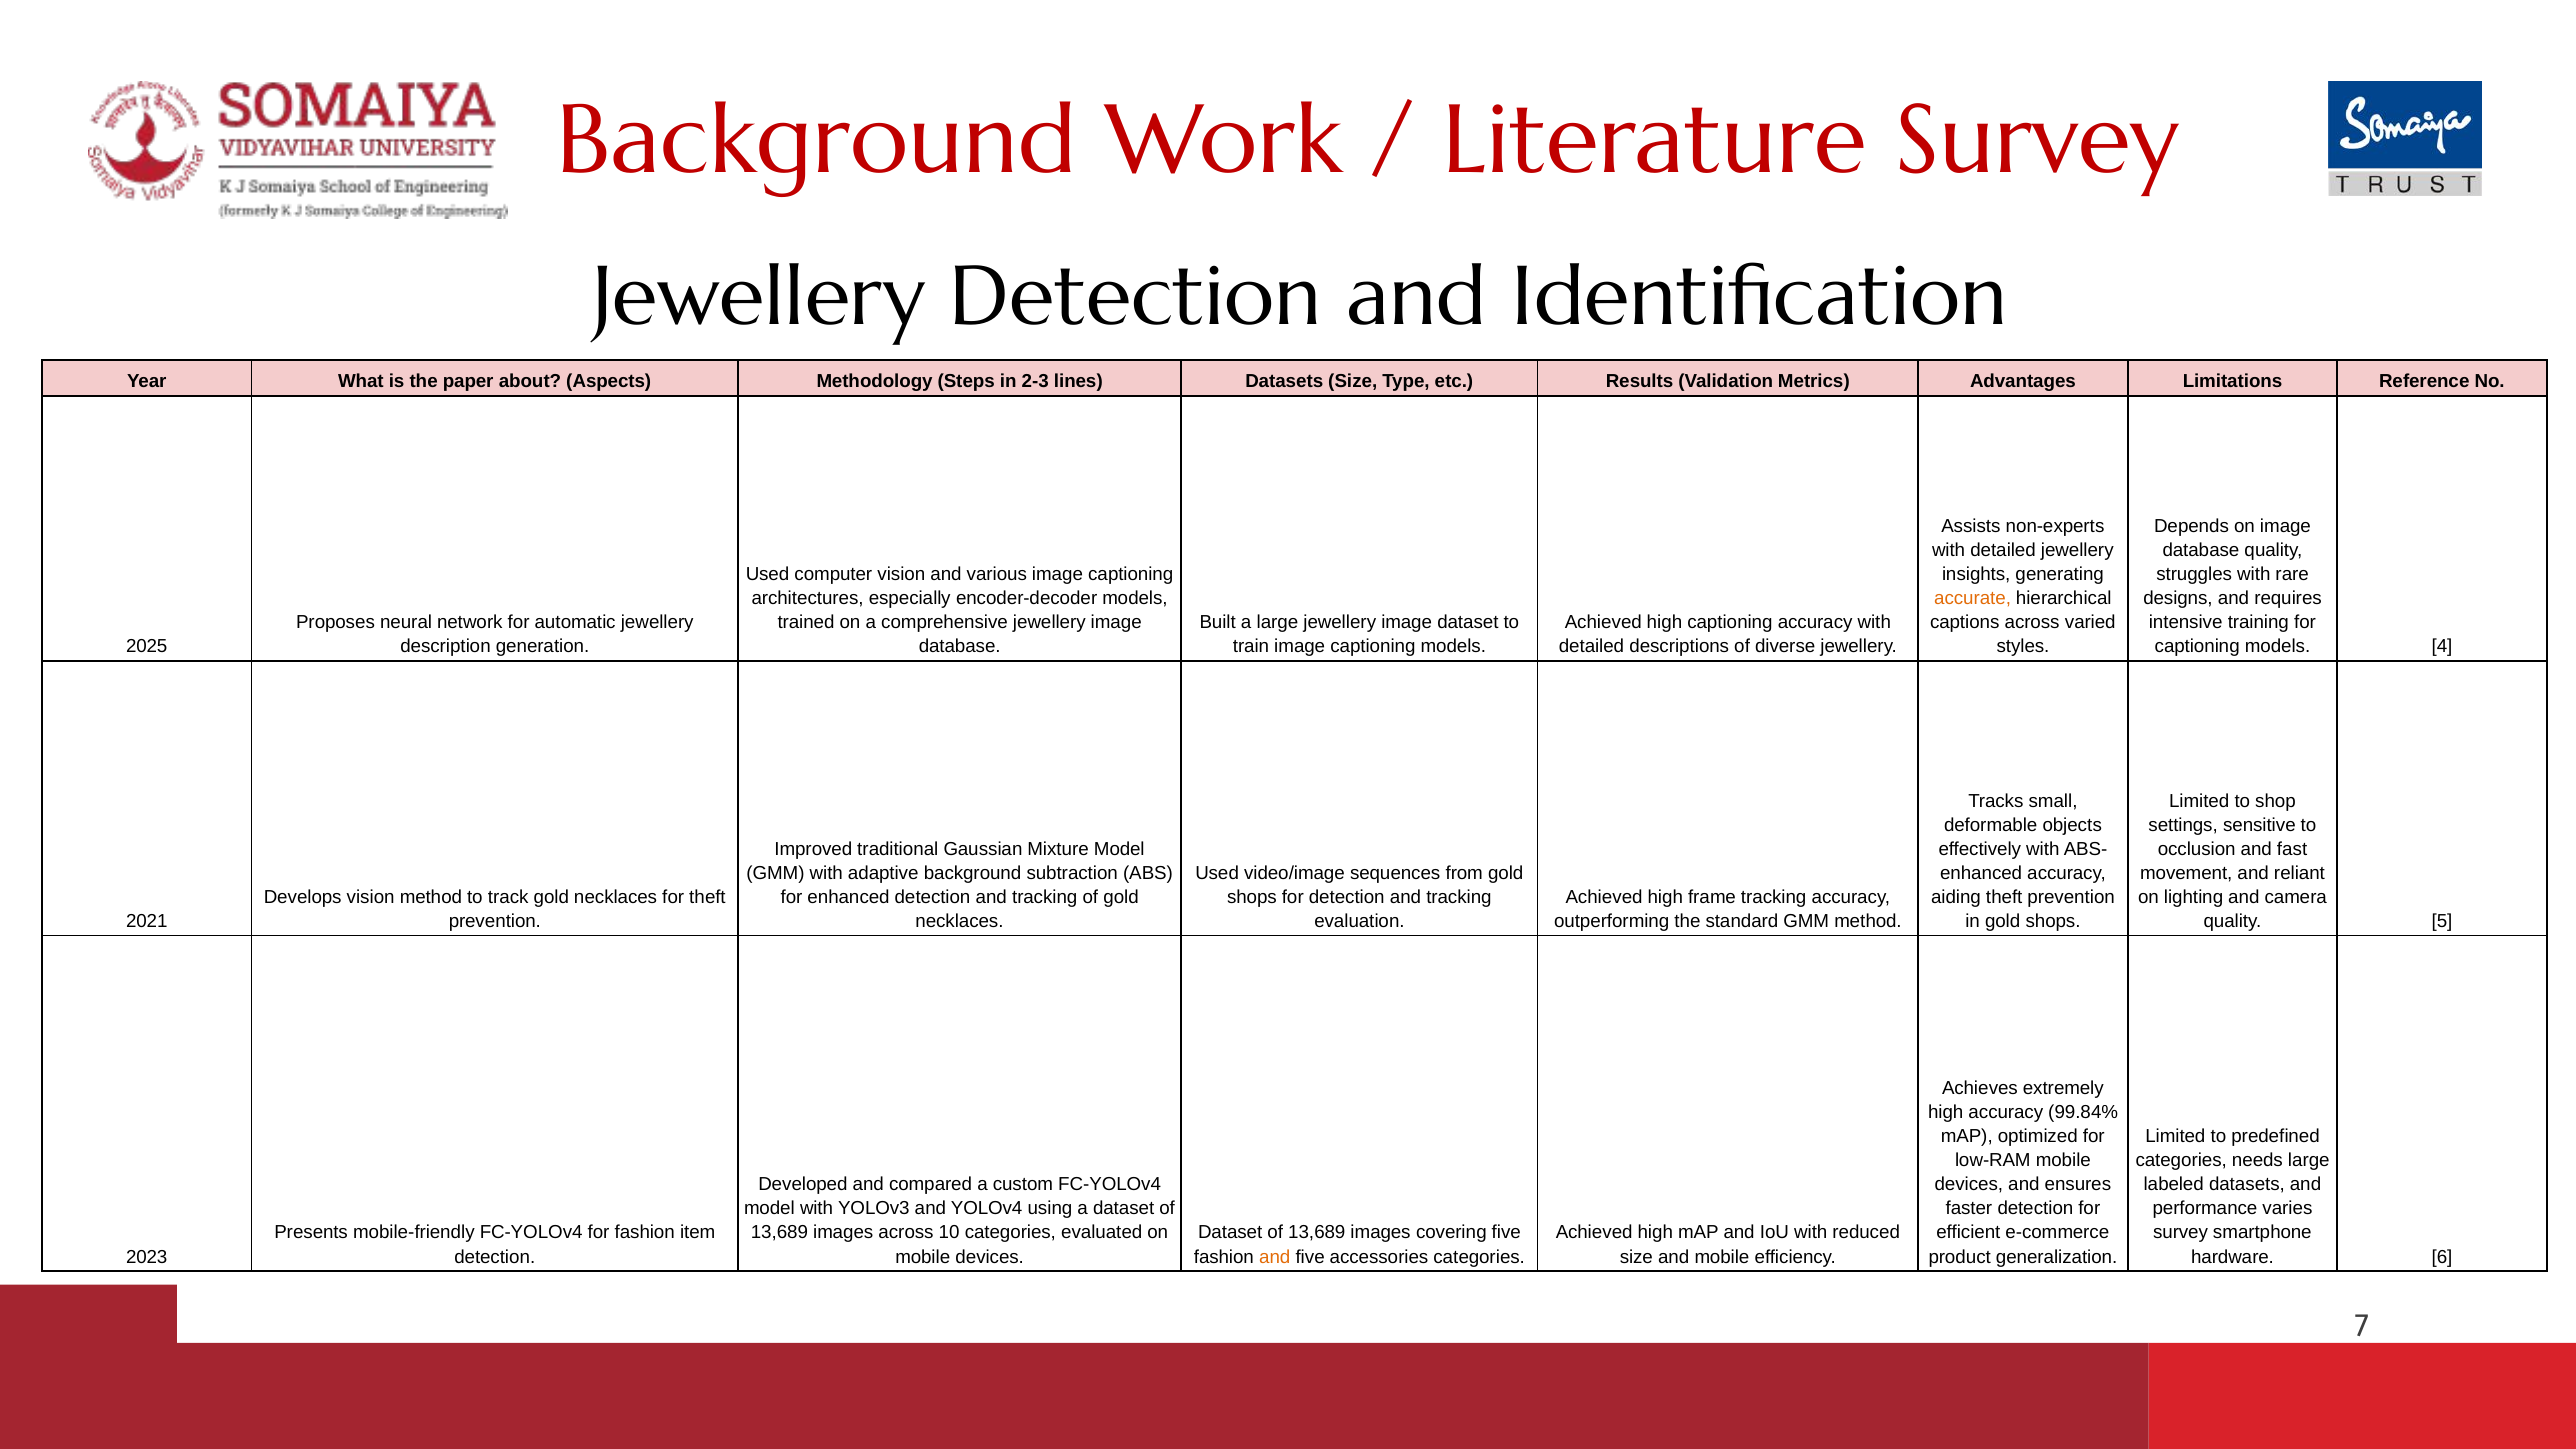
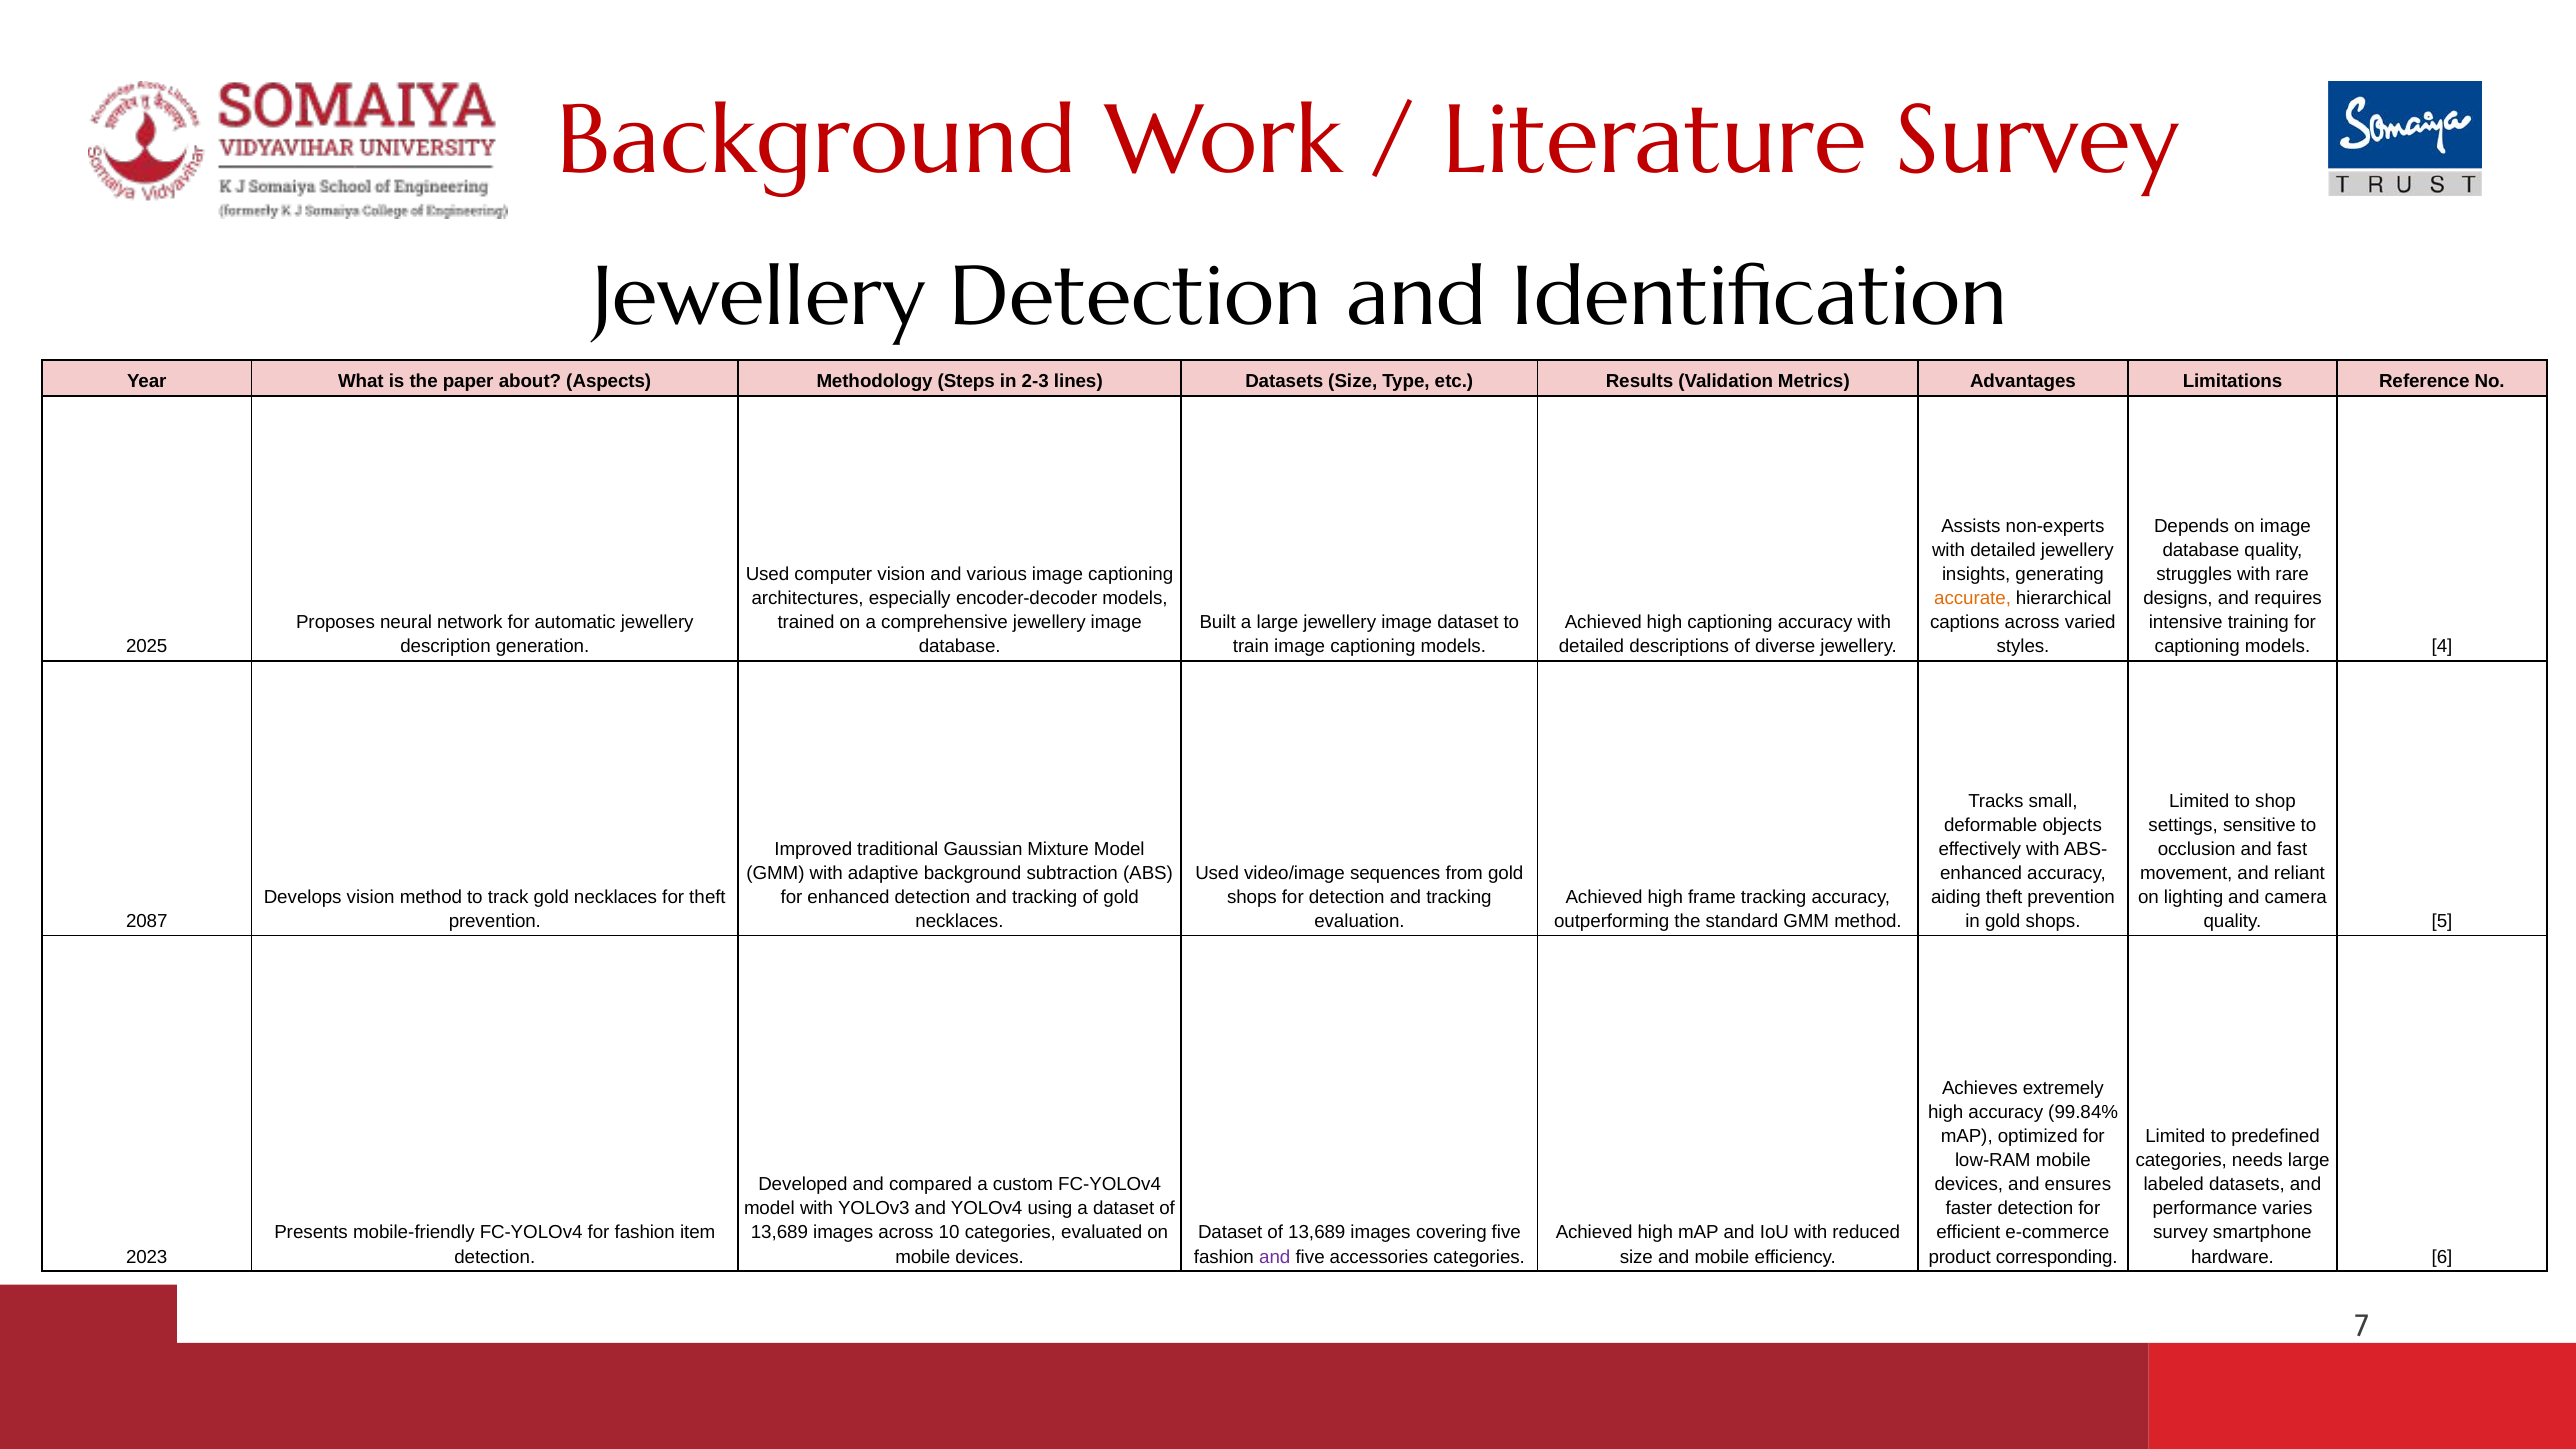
2021: 2021 -> 2087
and at (1275, 1257) colour: orange -> purple
generalization: generalization -> corresponding
